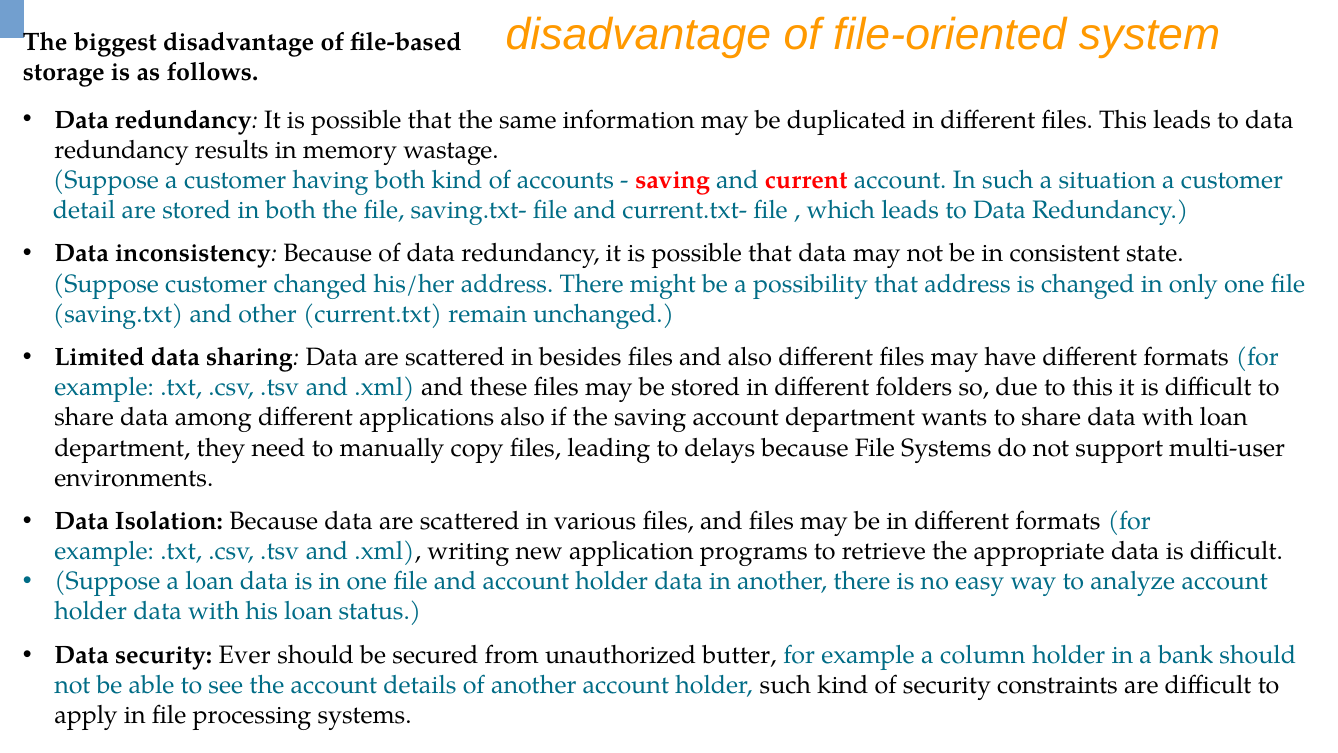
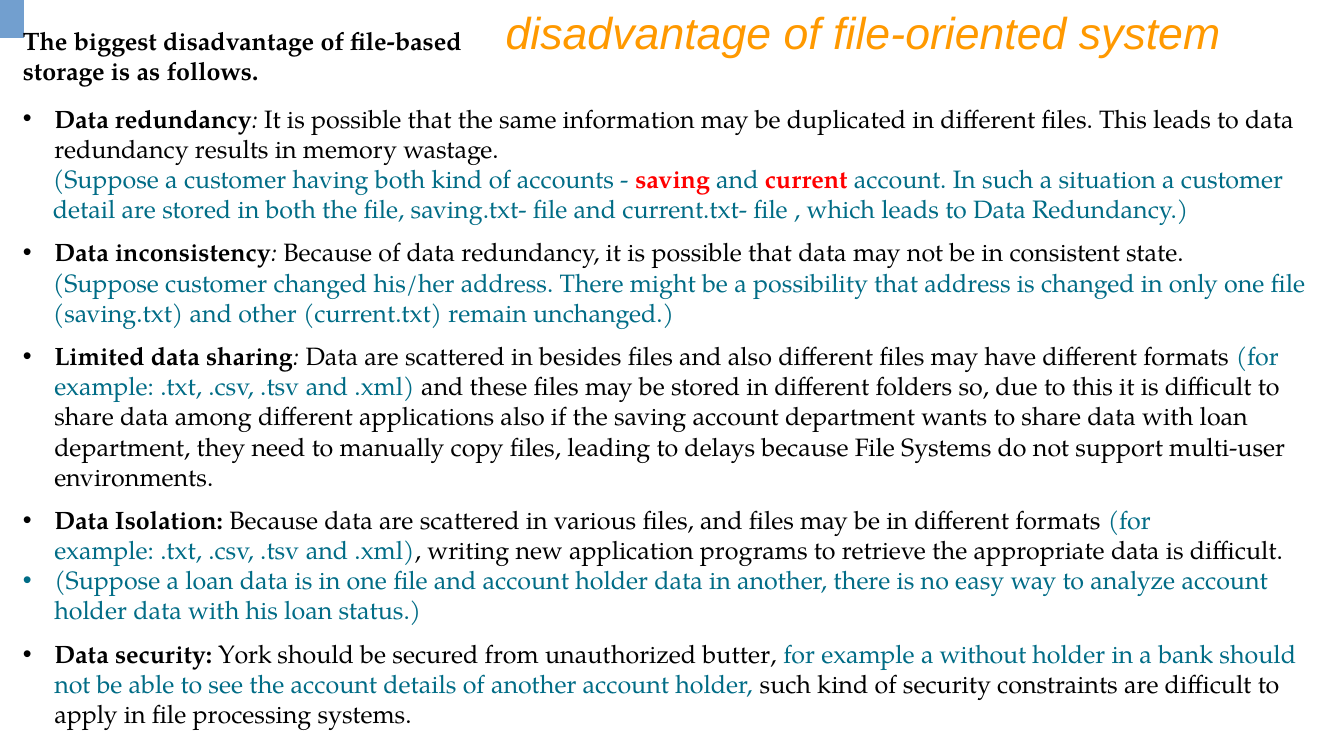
Ever: Ever -> York
column: column -> without
